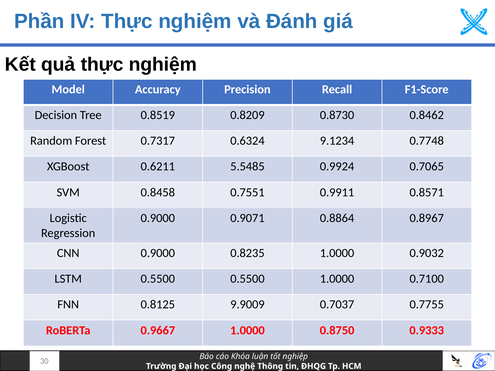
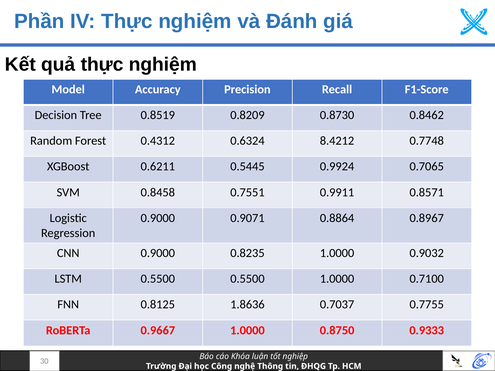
0.7317: 0.7317 -> 0.4312
9.1234: 9.1234 -> 8.4212
5.5485: 5.5485 -> 0.5445
9.9009: 9.9009 -> 1.8636
